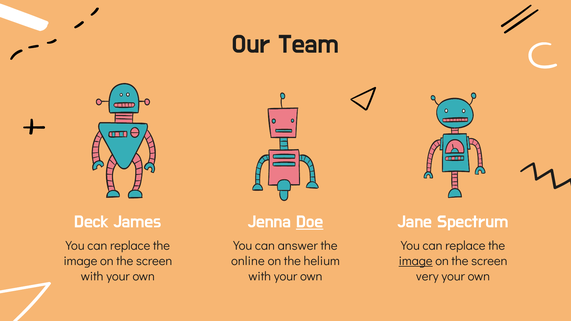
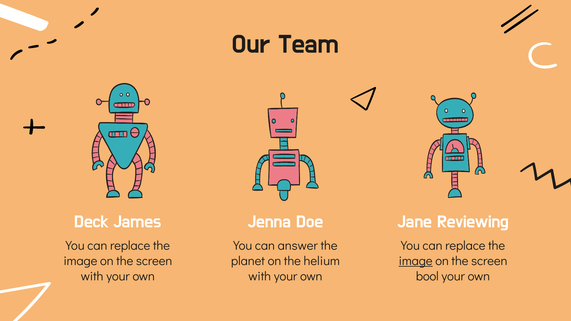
Doe underline: present -> none
Spectrum: Spectrum -> Reviewing
online: online -> planet
very: very -> bool
